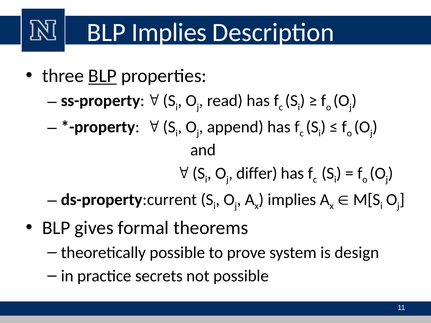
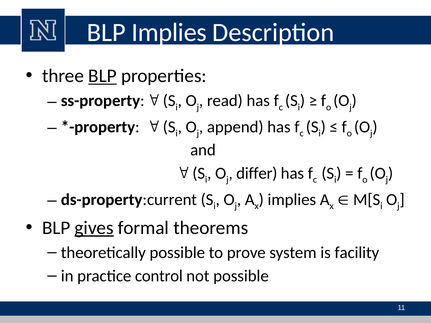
gives underline: none -> present
design: design -> facility
secrets: secrets -> control
